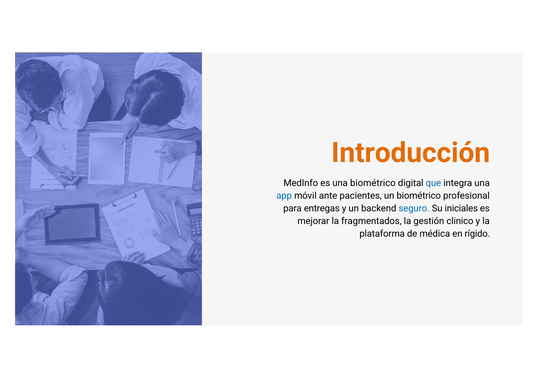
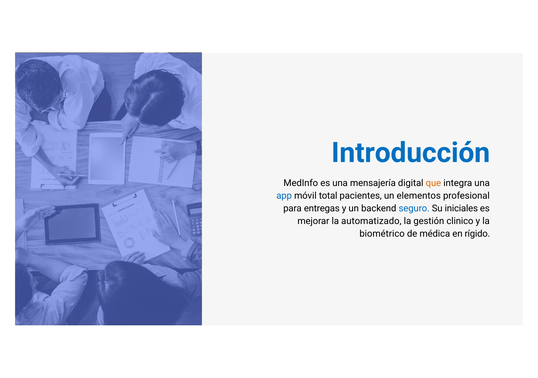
Introducción colour: orange -> blue
una biométrico: biométrico -> mensajería
que colour: blue -> orange
ante: ante -> total
un biométrico: biométrico -> elementos
fragmentados: fragmentados -> automatizado
plataforma: plataforma -> biométrico
